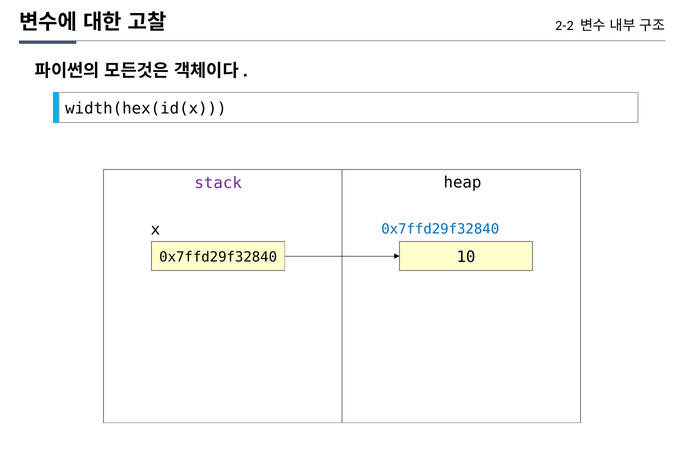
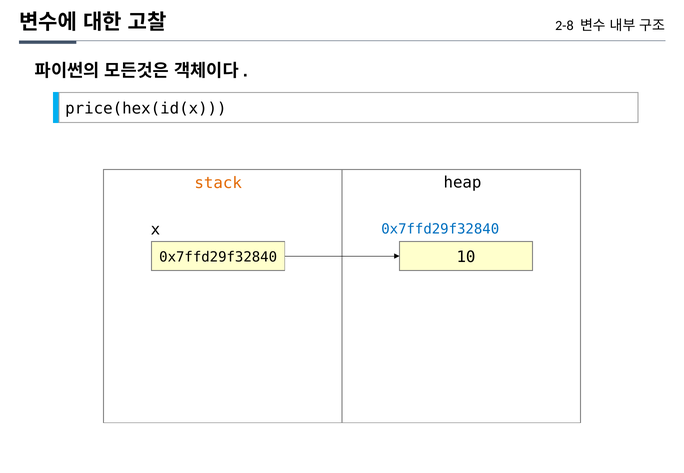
2-2: 2-2 -> 2-8
width(hex(id(x: width(hex(id(x -> price(hex(id(x
stack colour: purple -> orange
